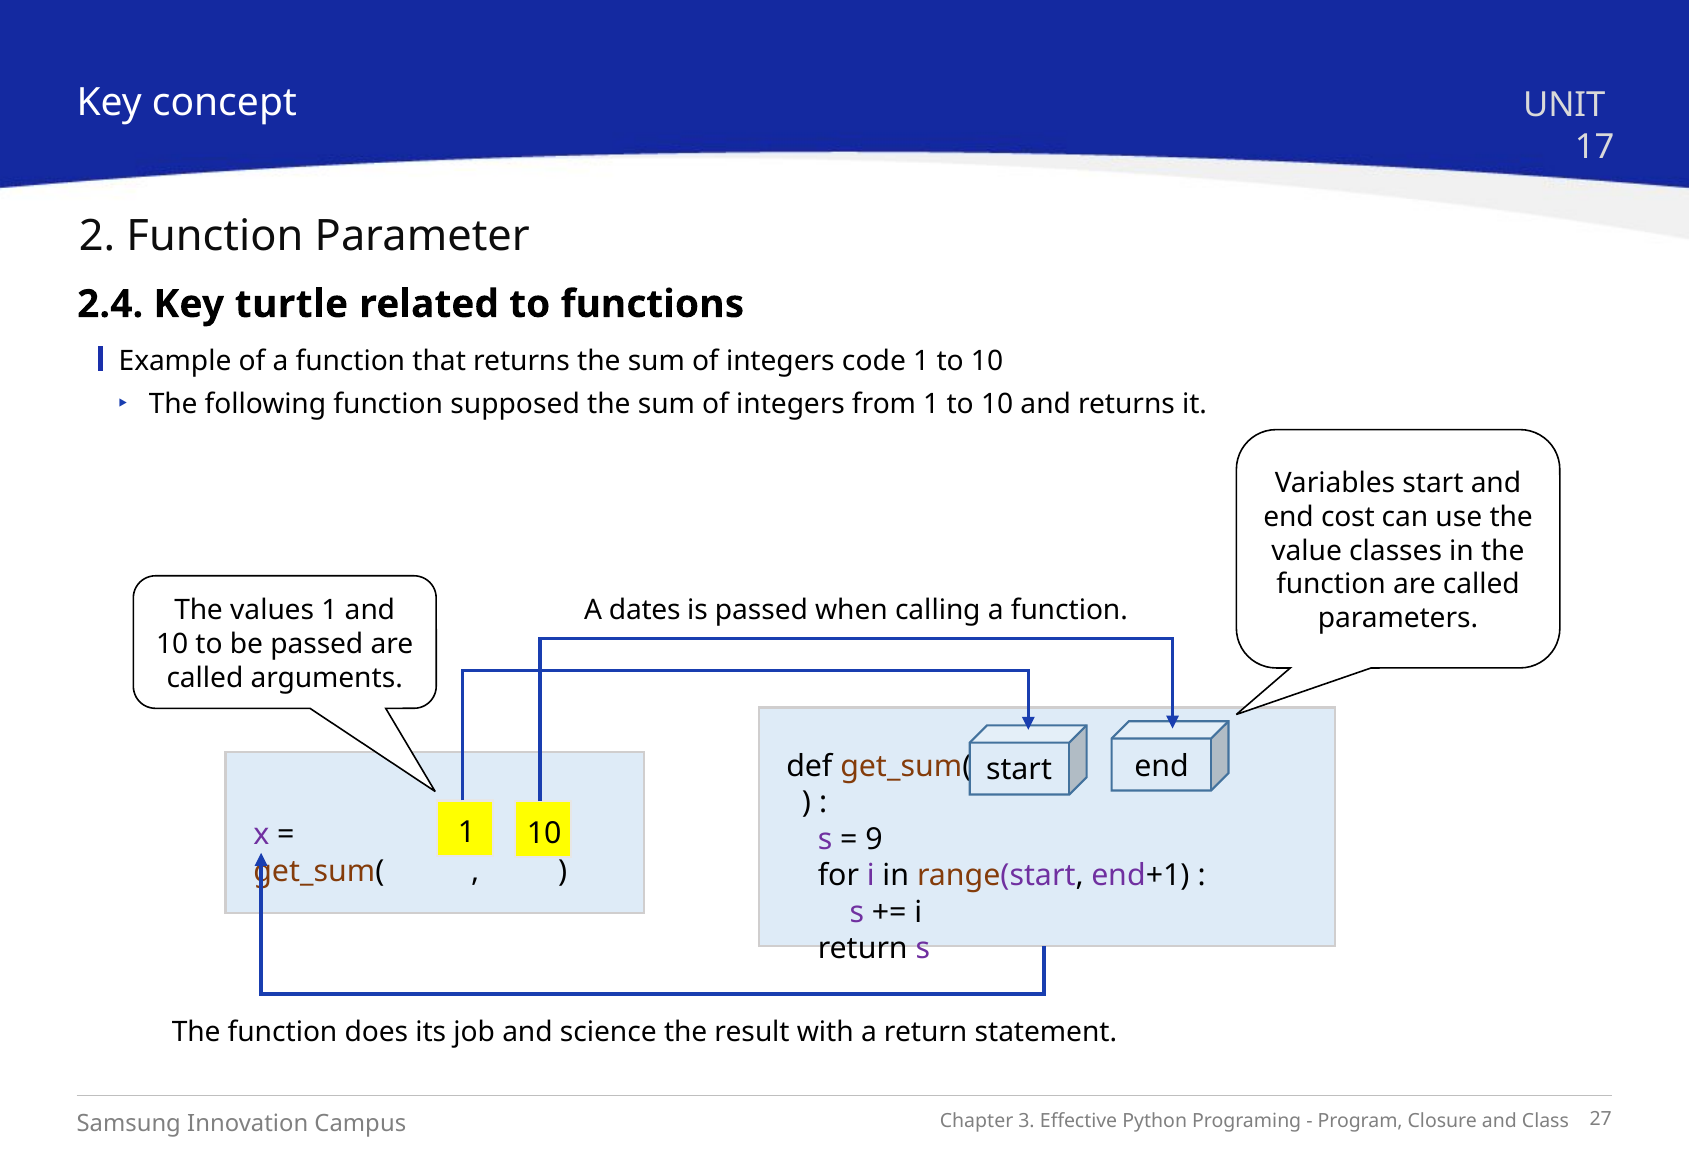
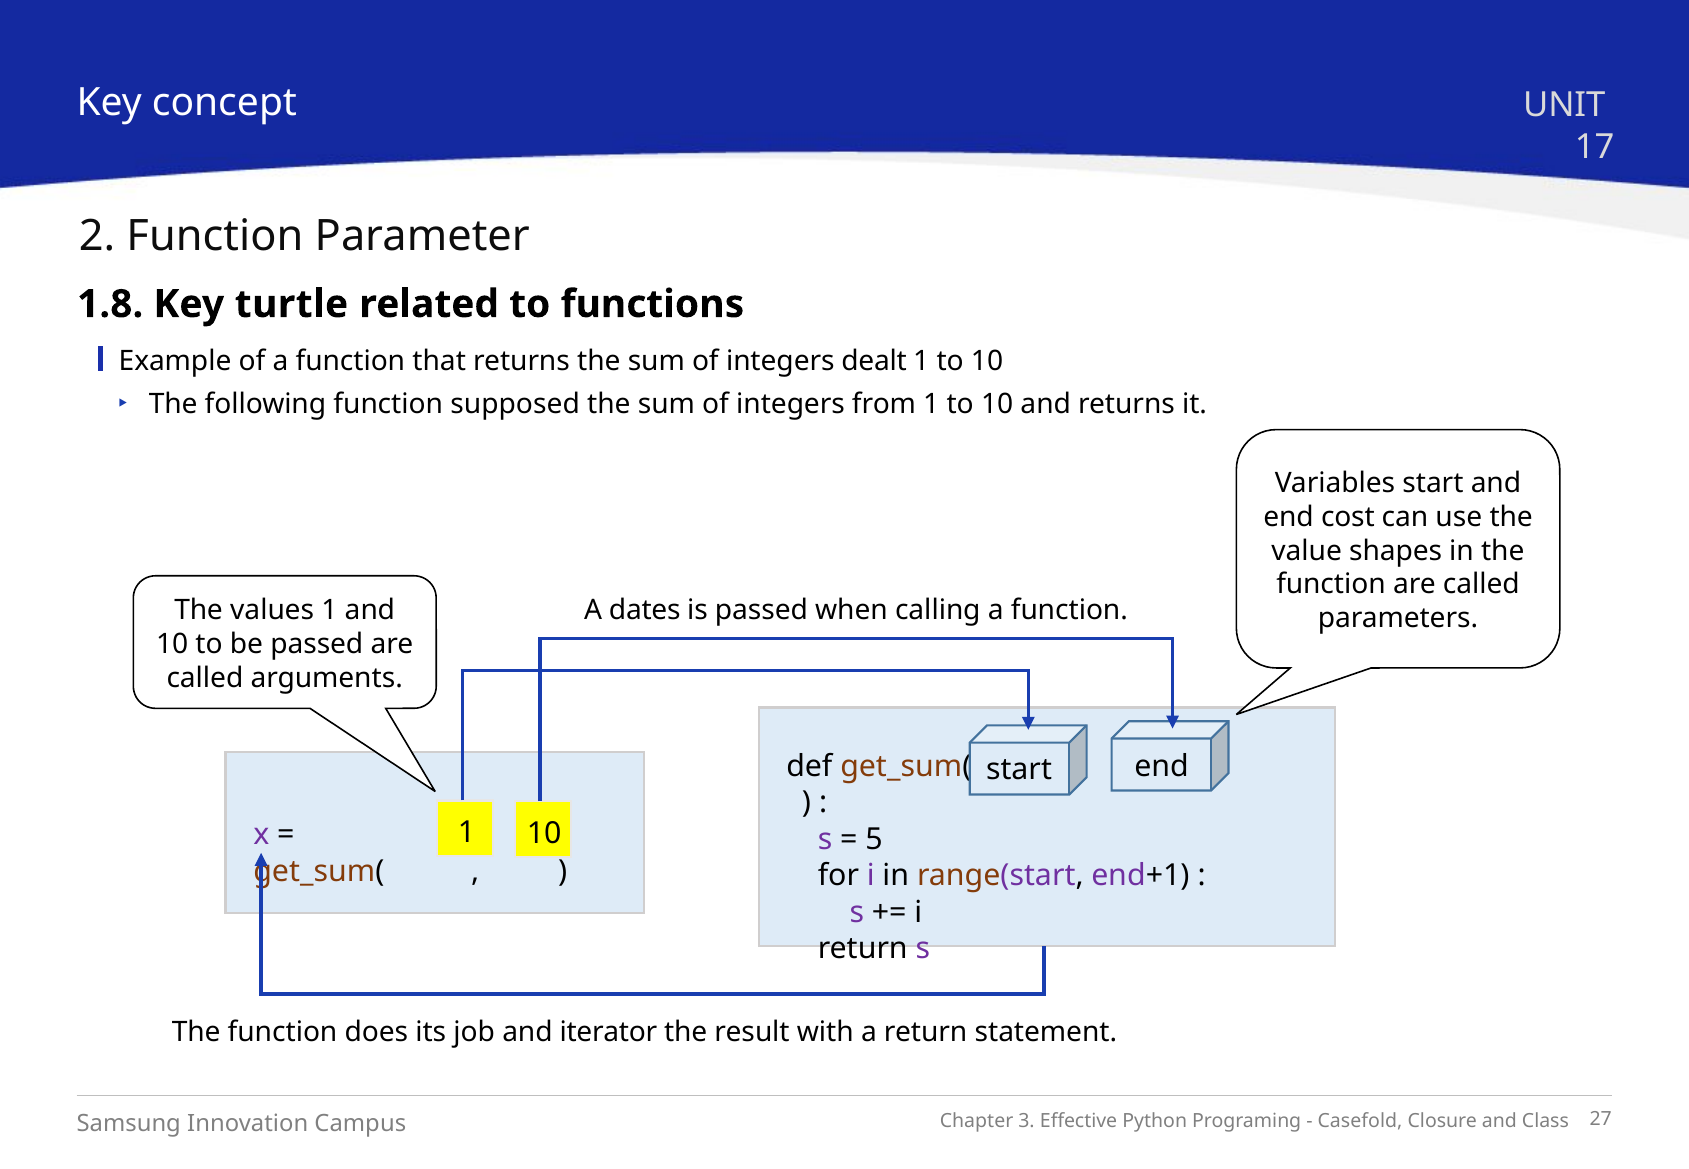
2.4: 2.4 -> 1.8
code: code -> dealt
classes: classes -> shapes
9: 9 -> 5
science: science -> iterator
Program: Program -> Casefold
